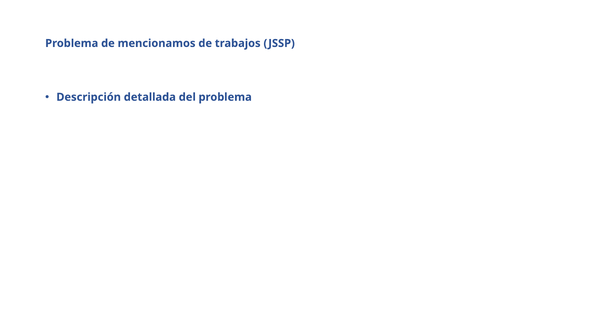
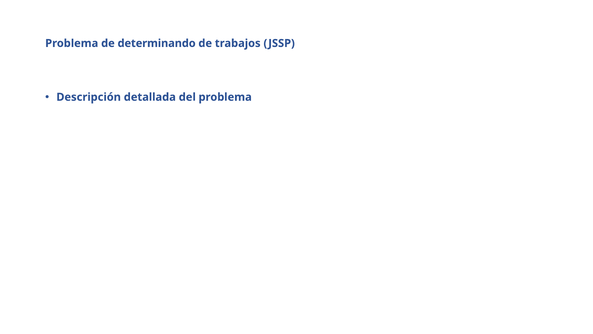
mencionamos: mencionamos -> determinando
